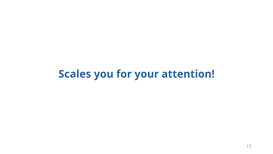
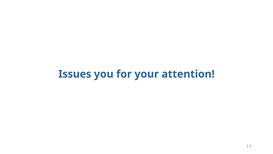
Scales: Scales -> Issues
